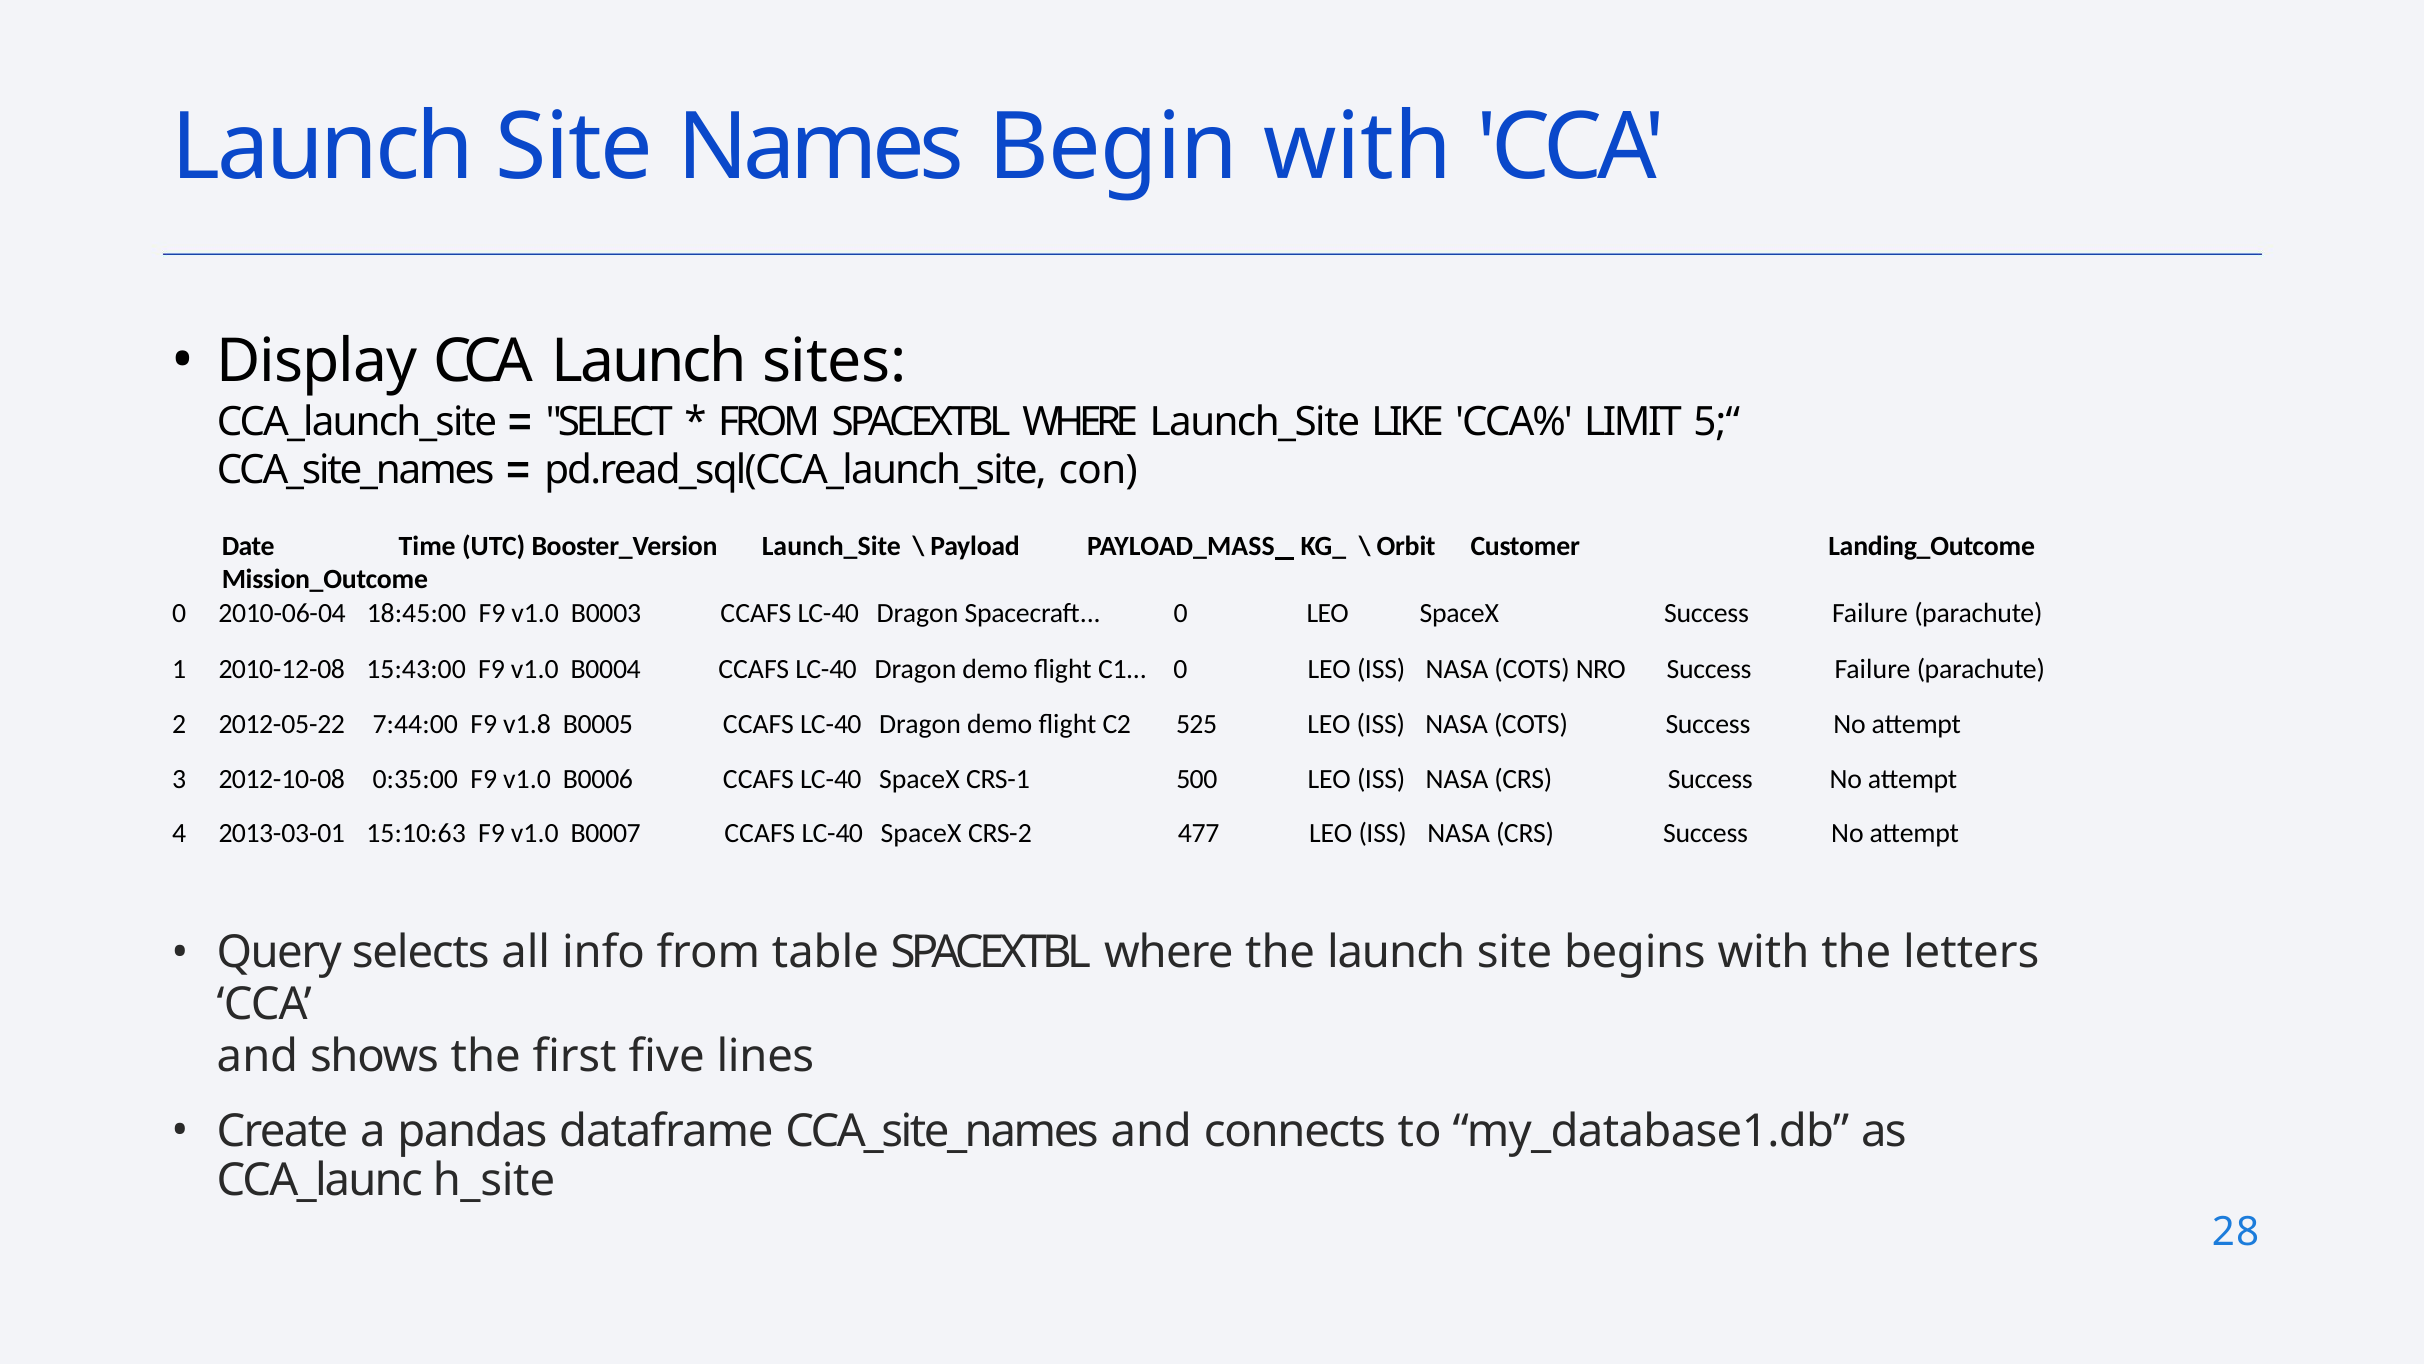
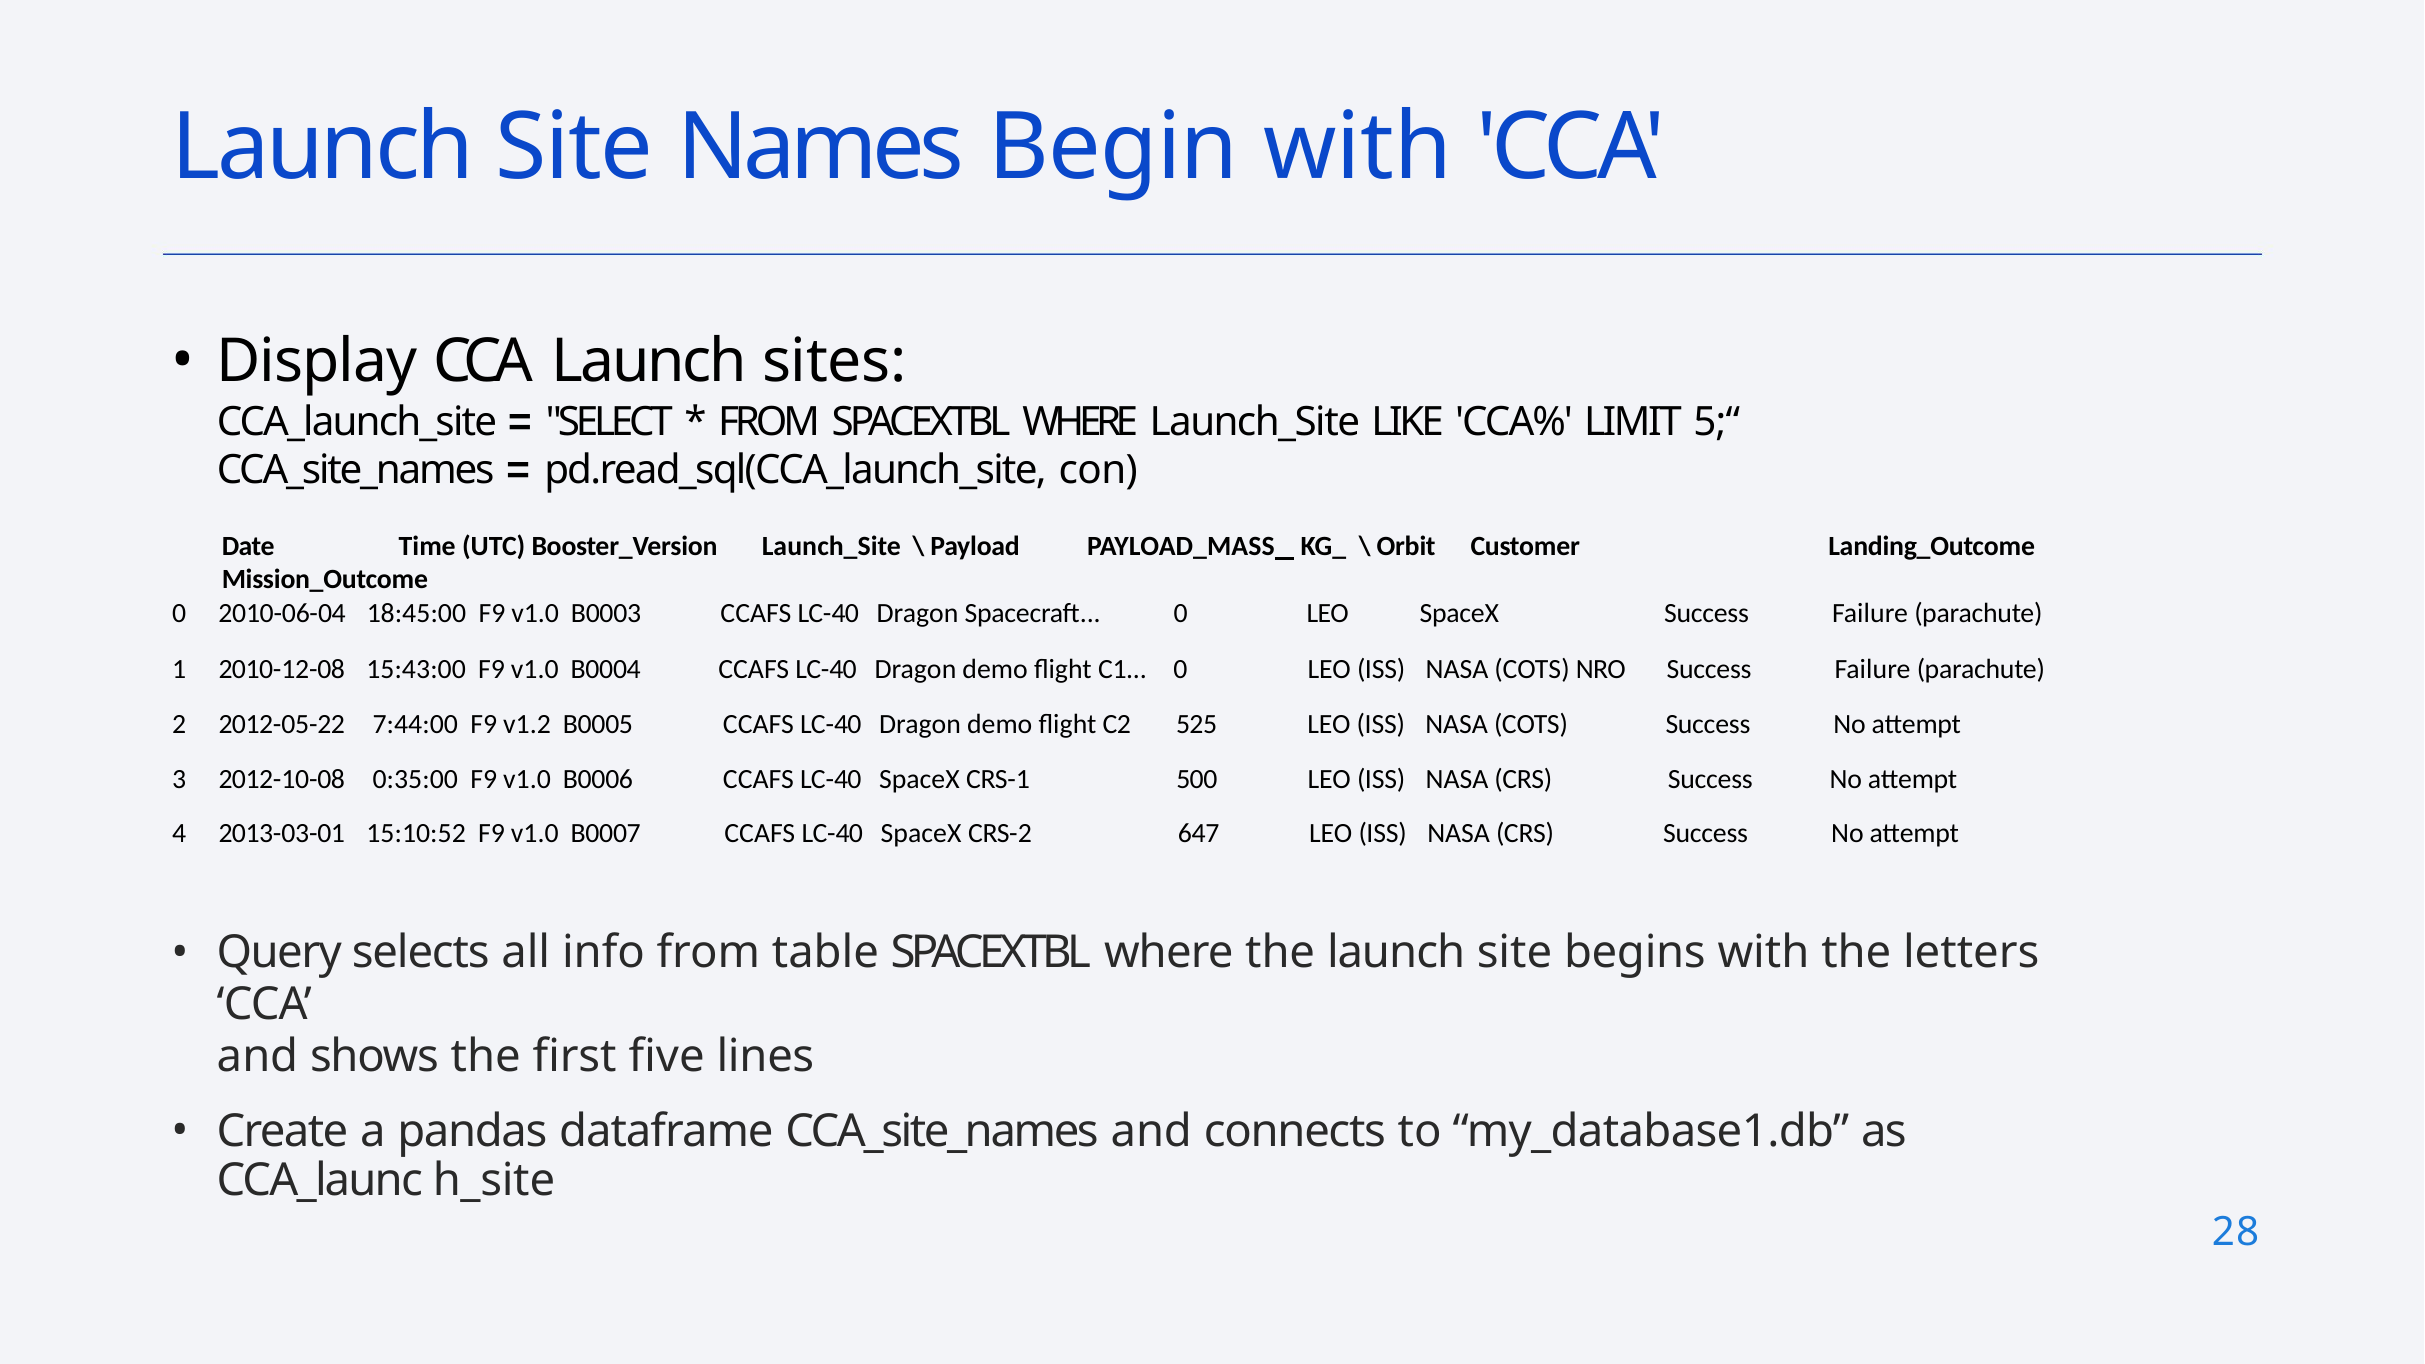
v1.8: v1.8 -> v1.2
15:10:63: 15:10:63 -> 15:10:52
477: 477 -> 647
